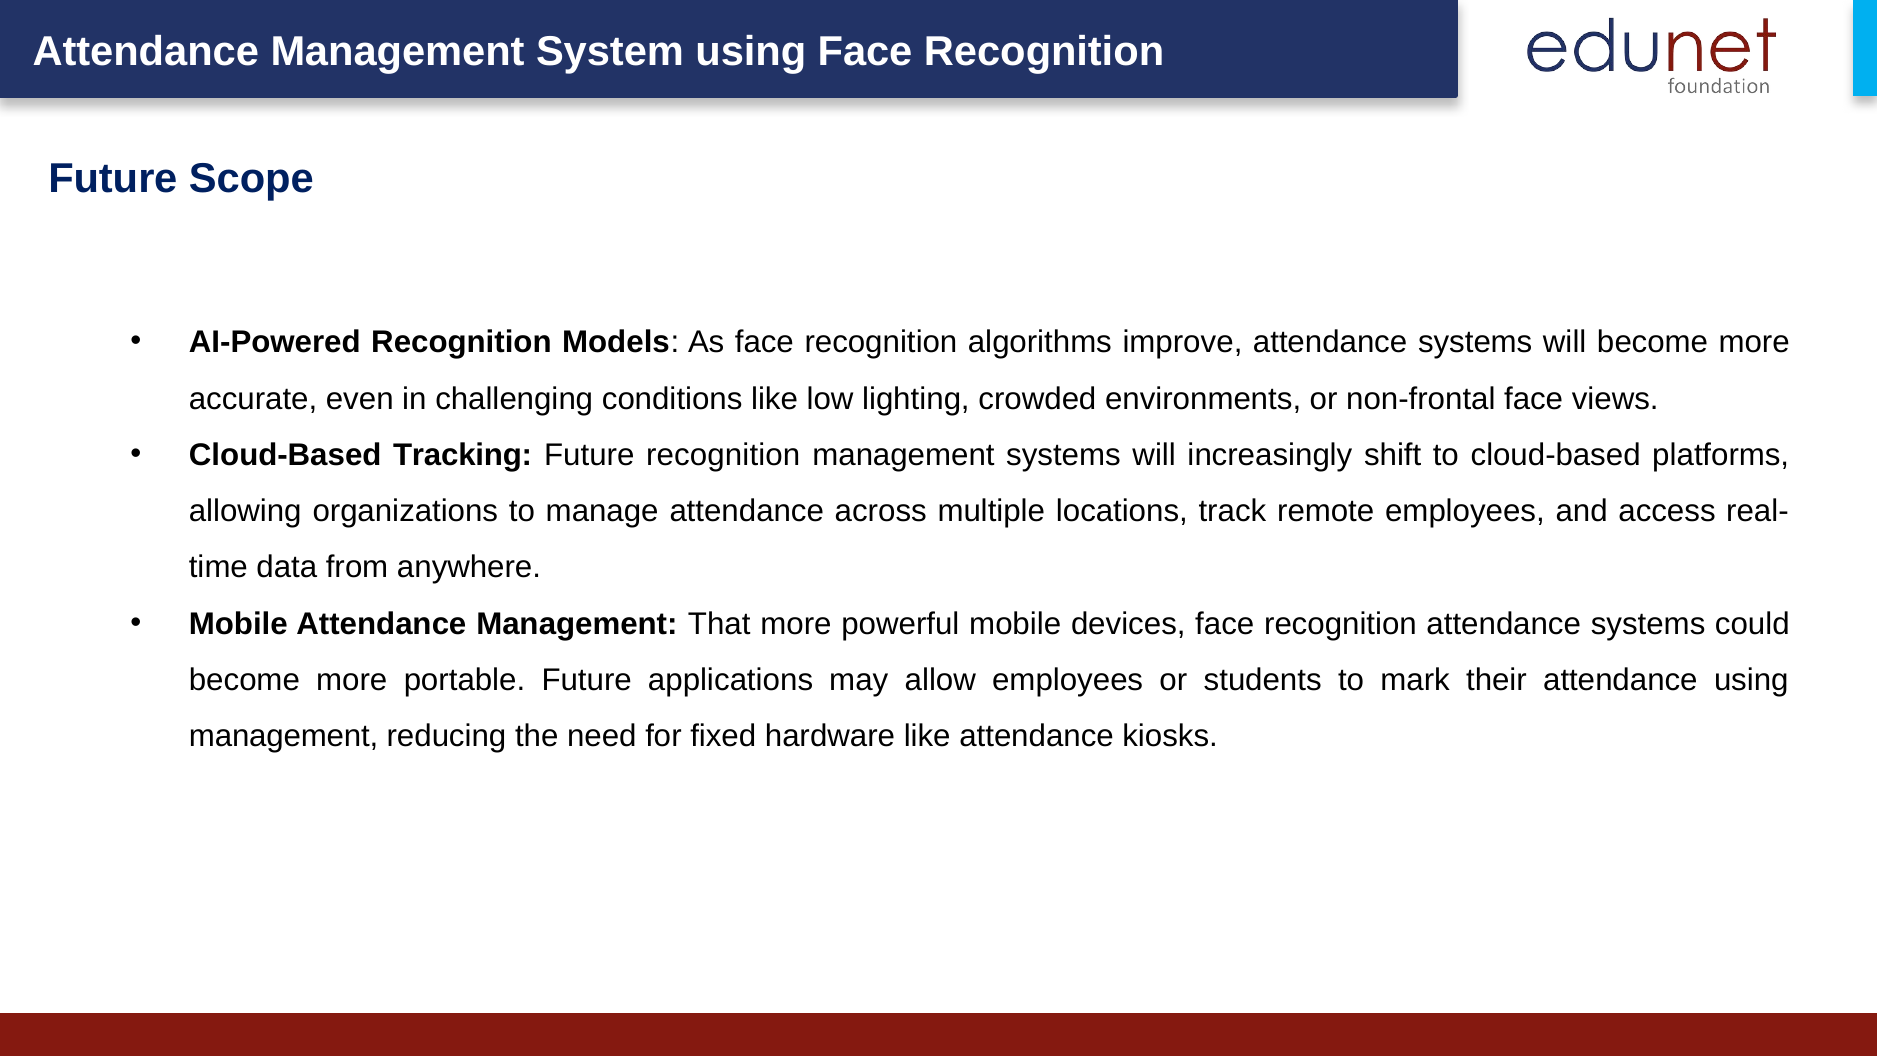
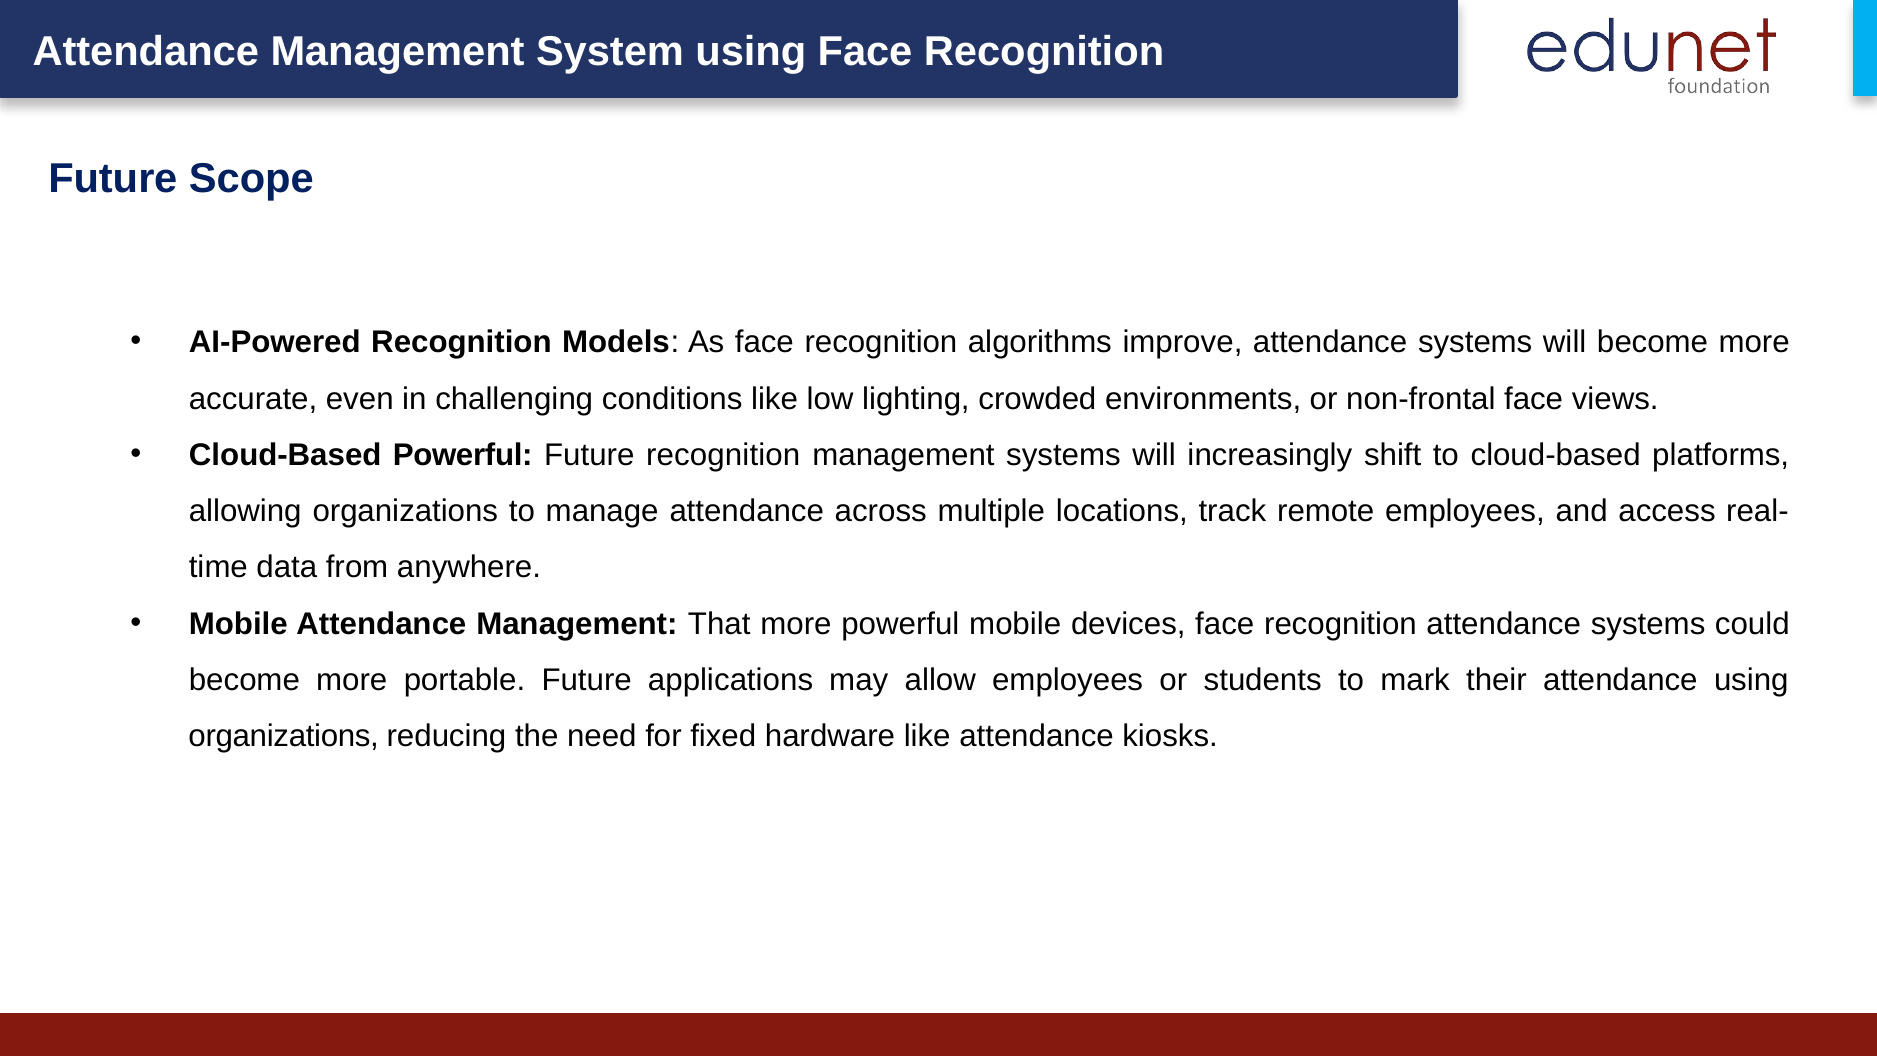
Cloud-Based Tracking: Tracking -> Powerful
management at (284, 736): management -> organizations
